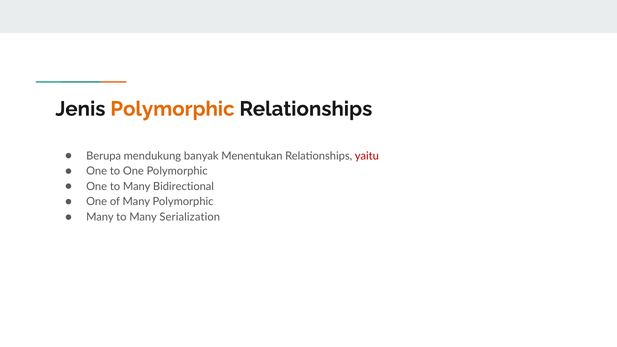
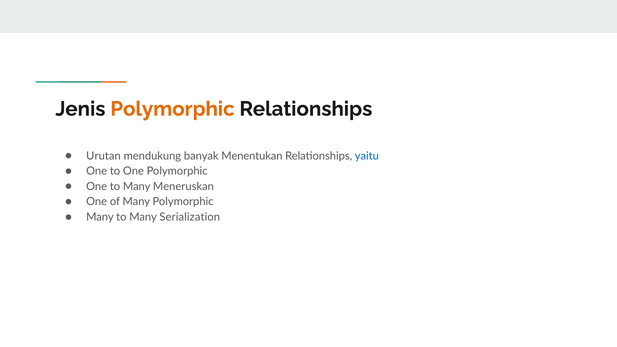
Berupa: Berupa -> Urutan
yaitu colour: red -> blue
Bidirectional: Bidirectional -> Meneruskan
